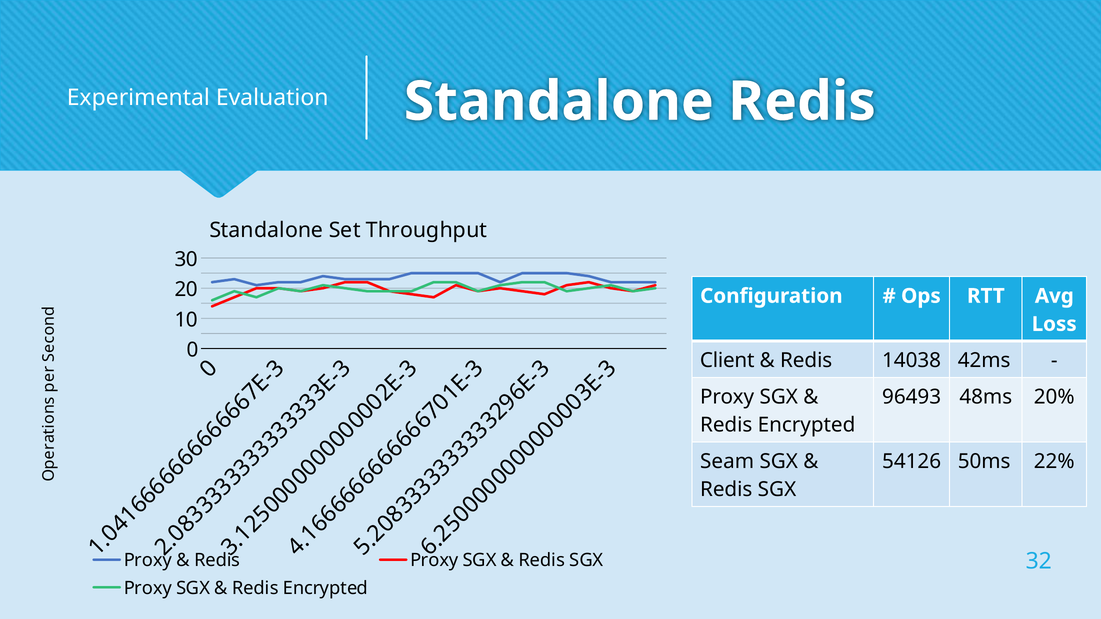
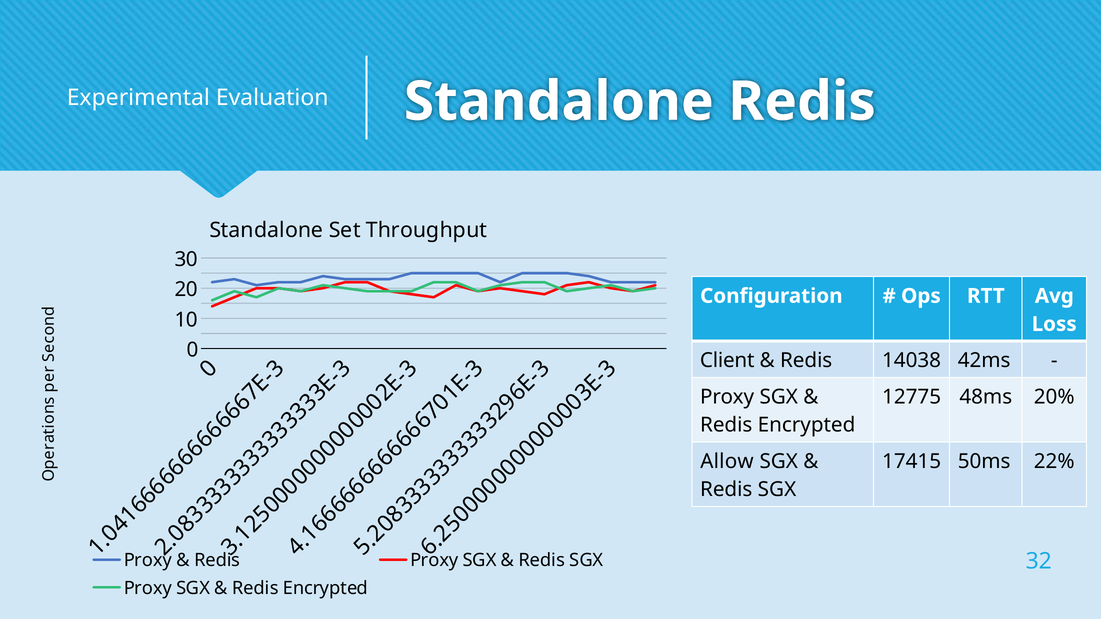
96493: 96493 -> 12775
Seam: Seam -> Allow
54126: 54126 -> 17415
